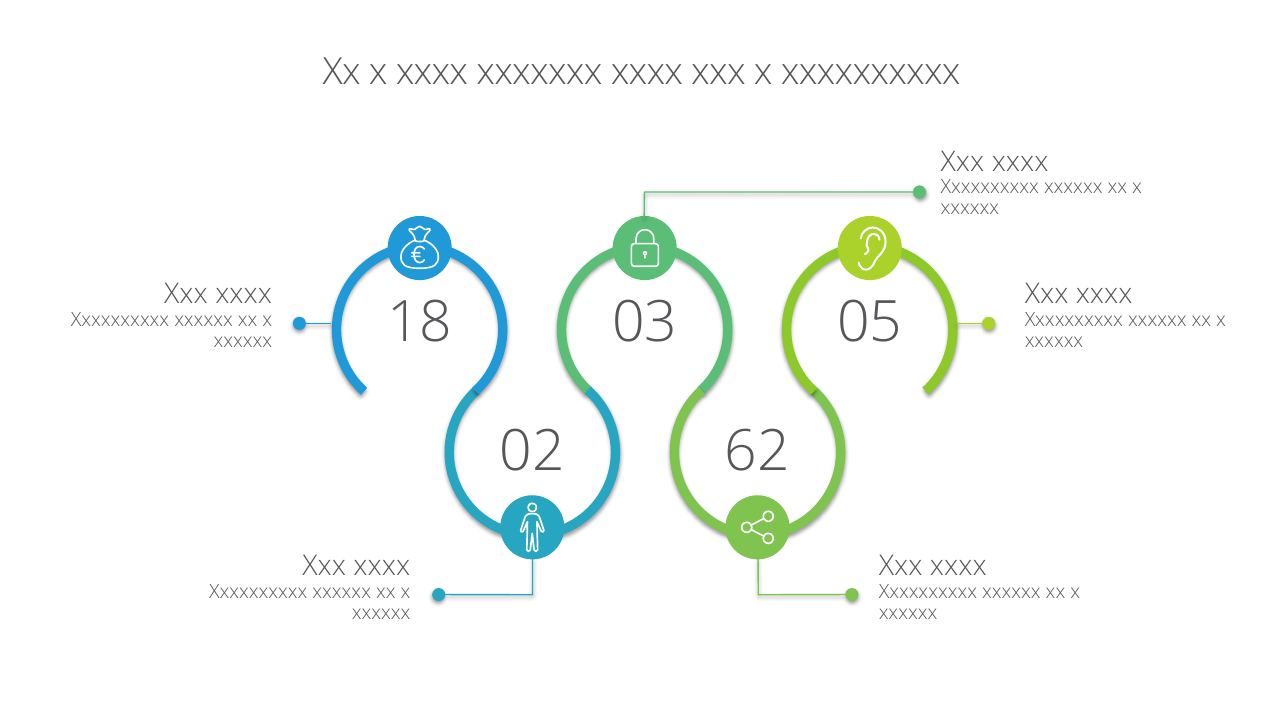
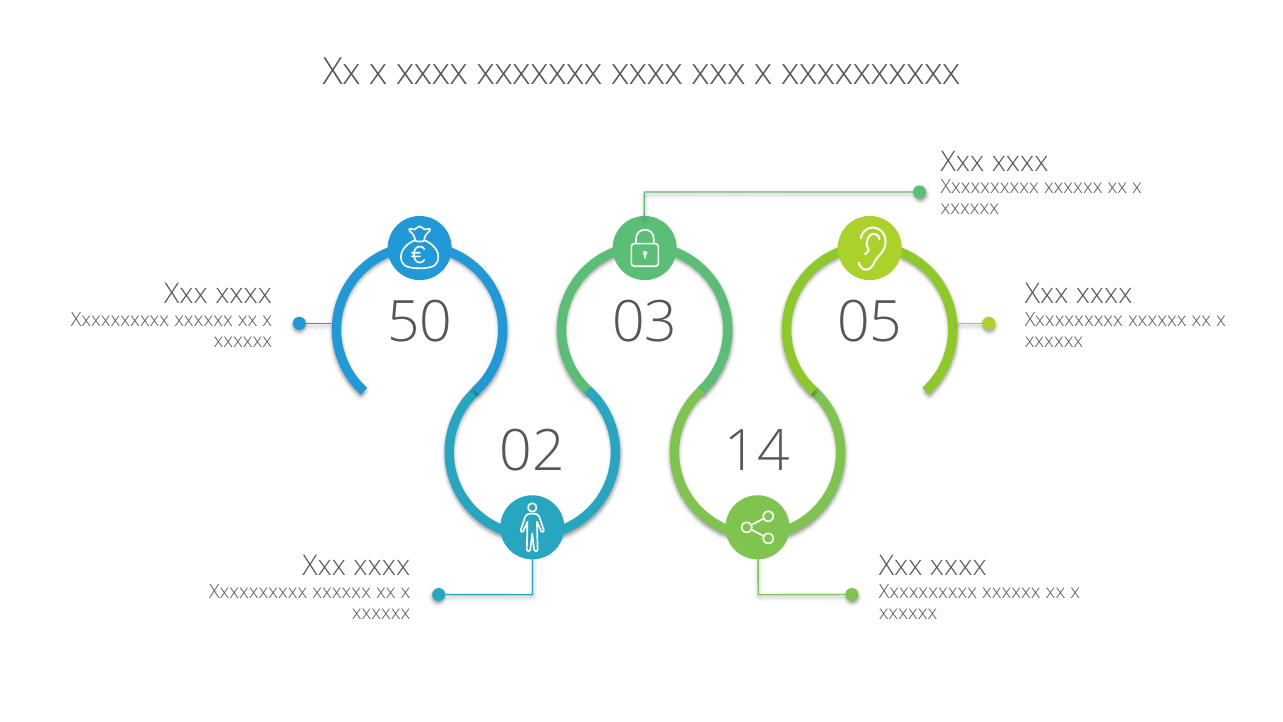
18: 18 -> 50
62: 62 -> 14
